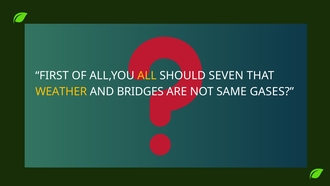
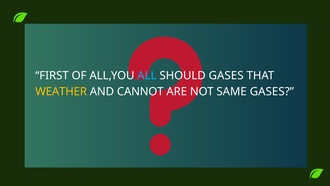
ALL colour: yellow -> light blue
SHOULD SEVEN: SEVEN -> GASES
BRIDGES: BRIDGES -> CANNOT
